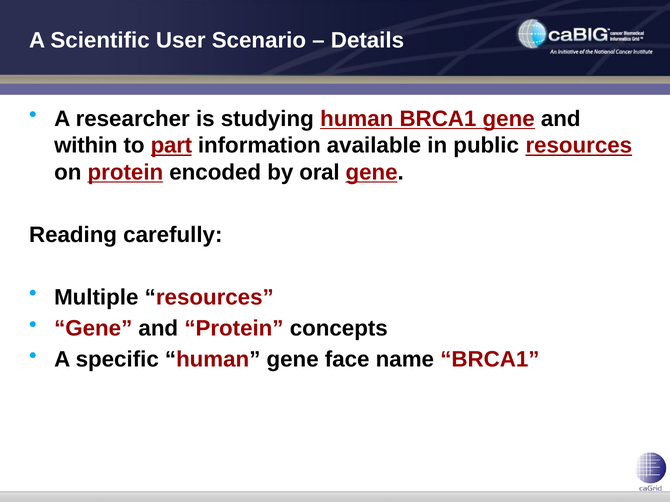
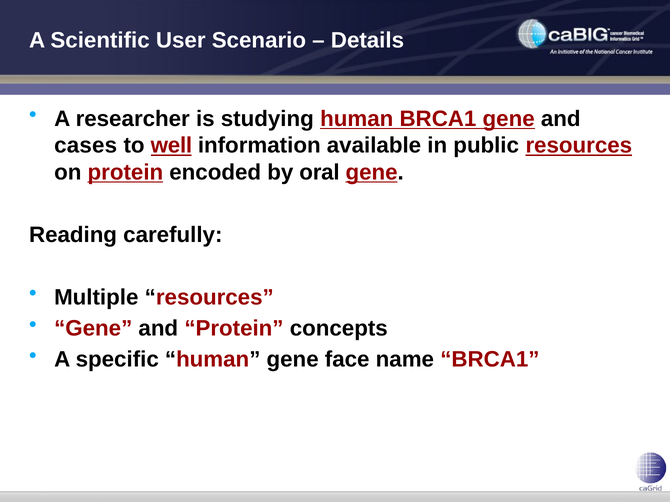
within: within -> cases
part: part -> well
